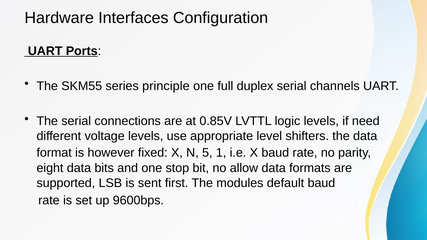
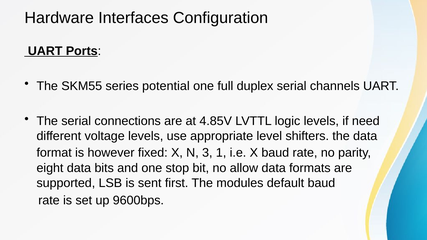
principle: principle -> potential
0.85V: 0.85V -> 4.85V
5: 5 -> 3
